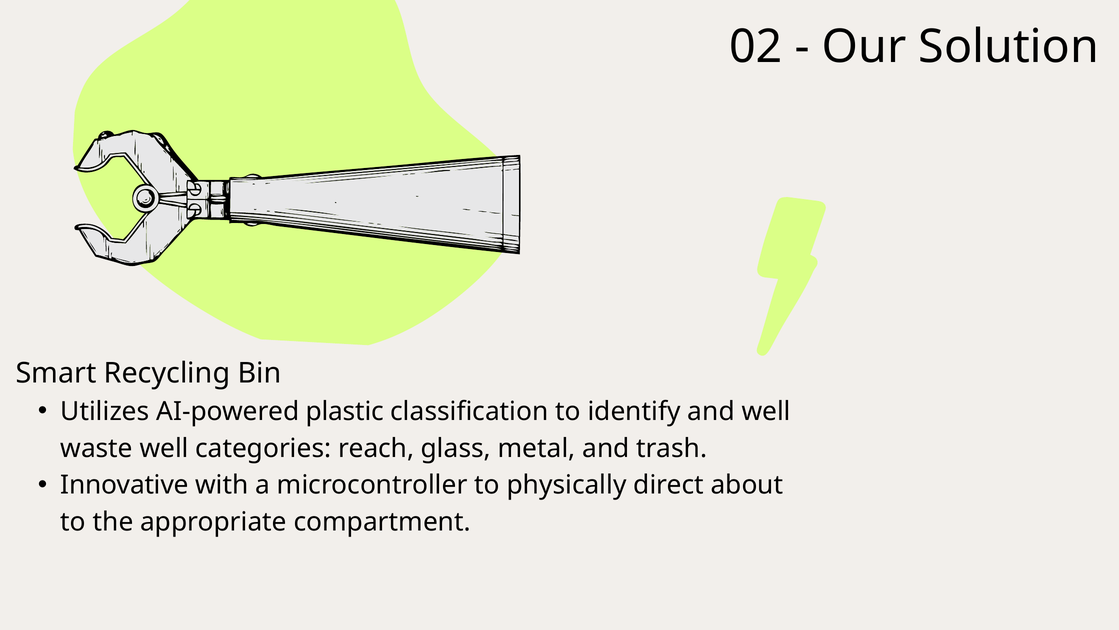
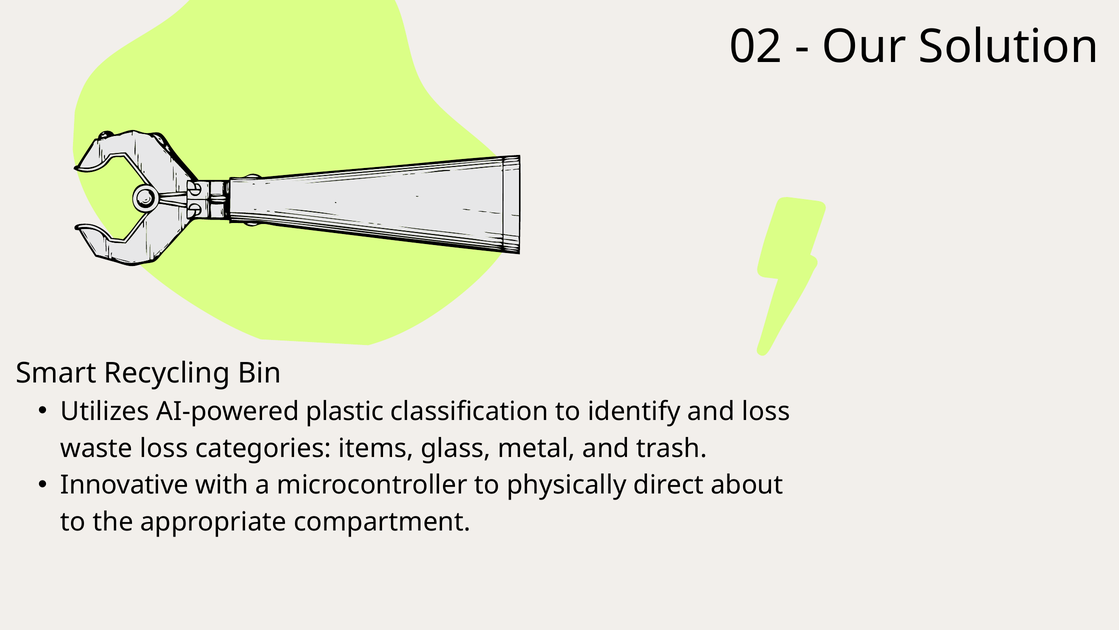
and well: well -> loss
waste well: well -> loss
reach: reach -> items
